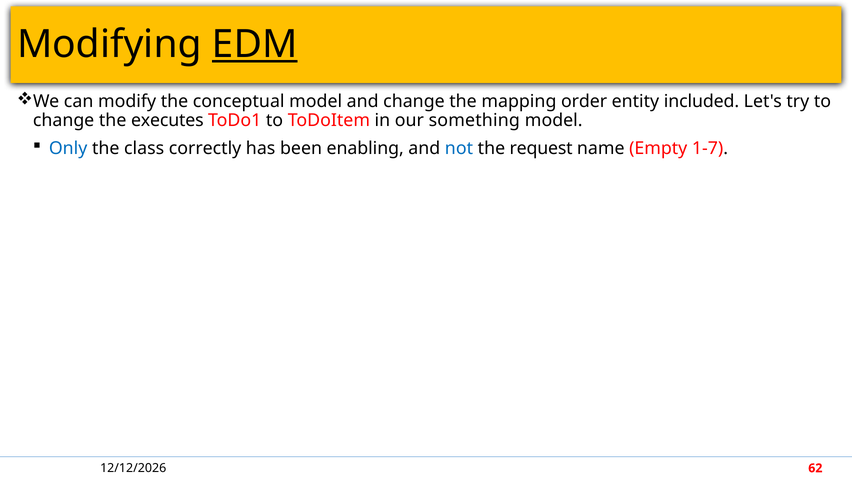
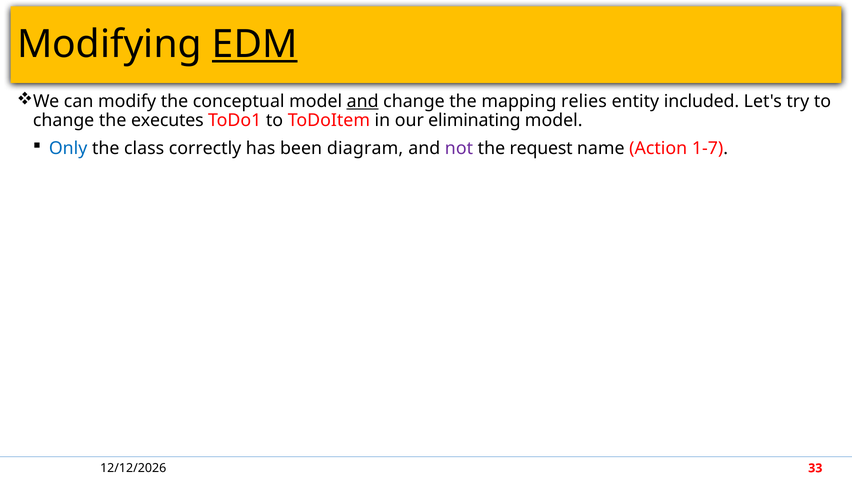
and at (363, 101) underline: none -> present
order: order -> relies
something: something -> eliminating
enabling: enabling -> diagram
not colour: blue -> purple
Empty: Empty -> Action
62: 62 -> 33
